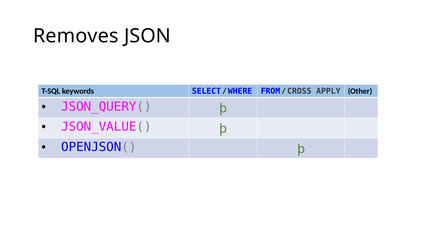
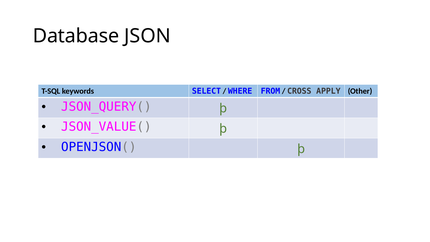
Removes: Removes -> Database
